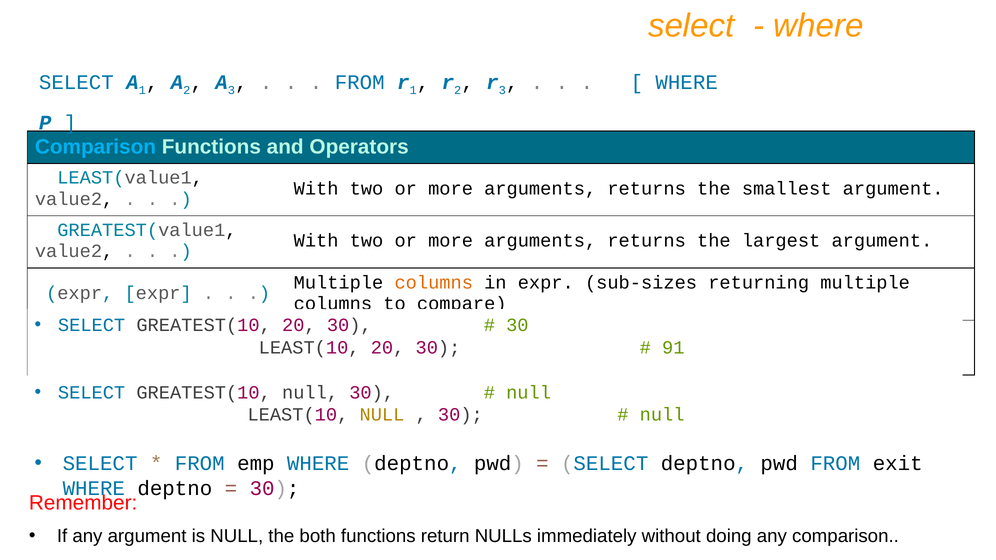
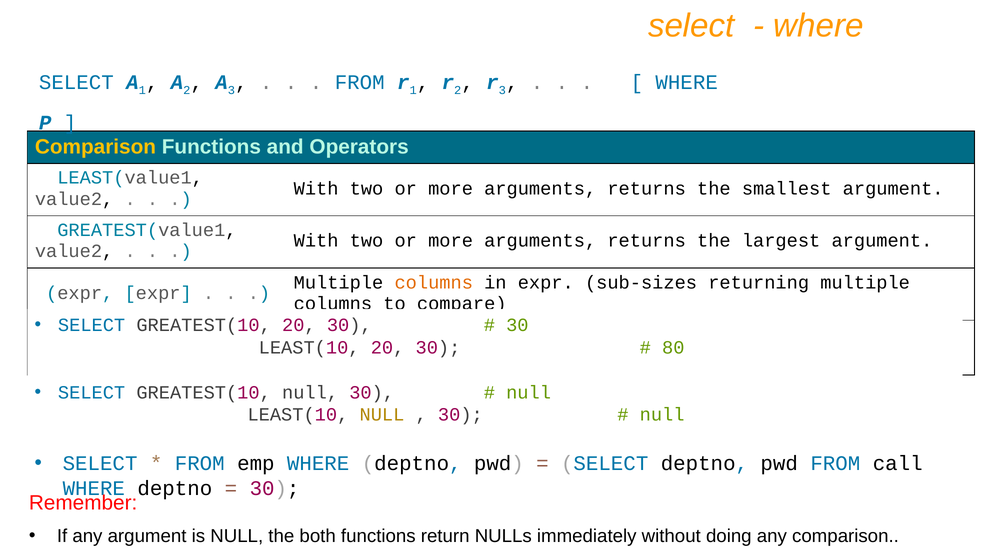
Comparison at (95, 147) colour: light blue -> yellow
91: 91 -> 80
exit: exit -> call
